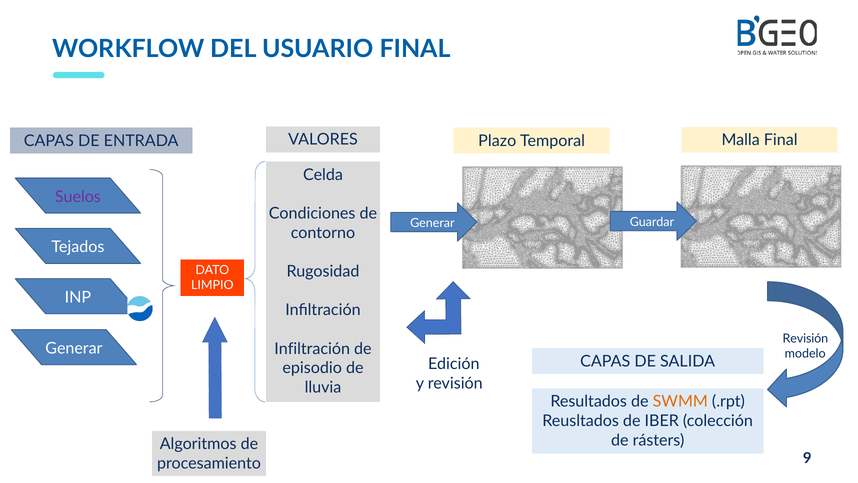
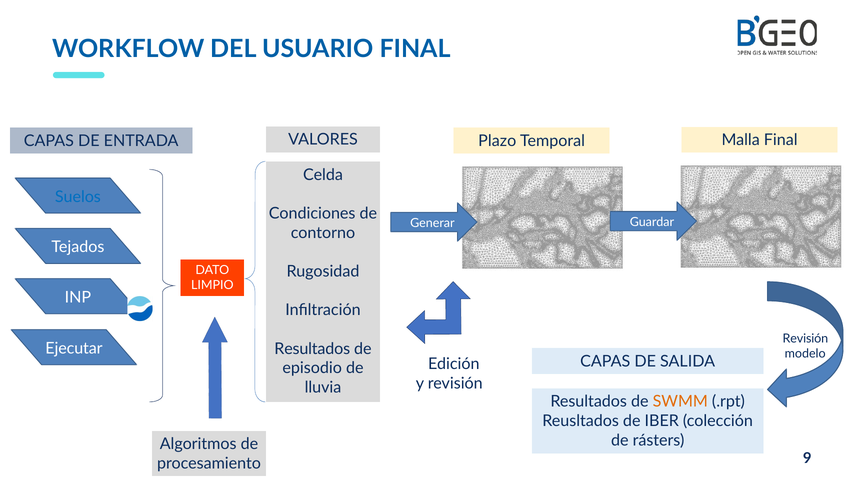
Suelos colour: purple -> blue
Generar at (74, 348): Generar -> Ejecutar
Infiltración at (312, 348): Infiltración -> Resultados
